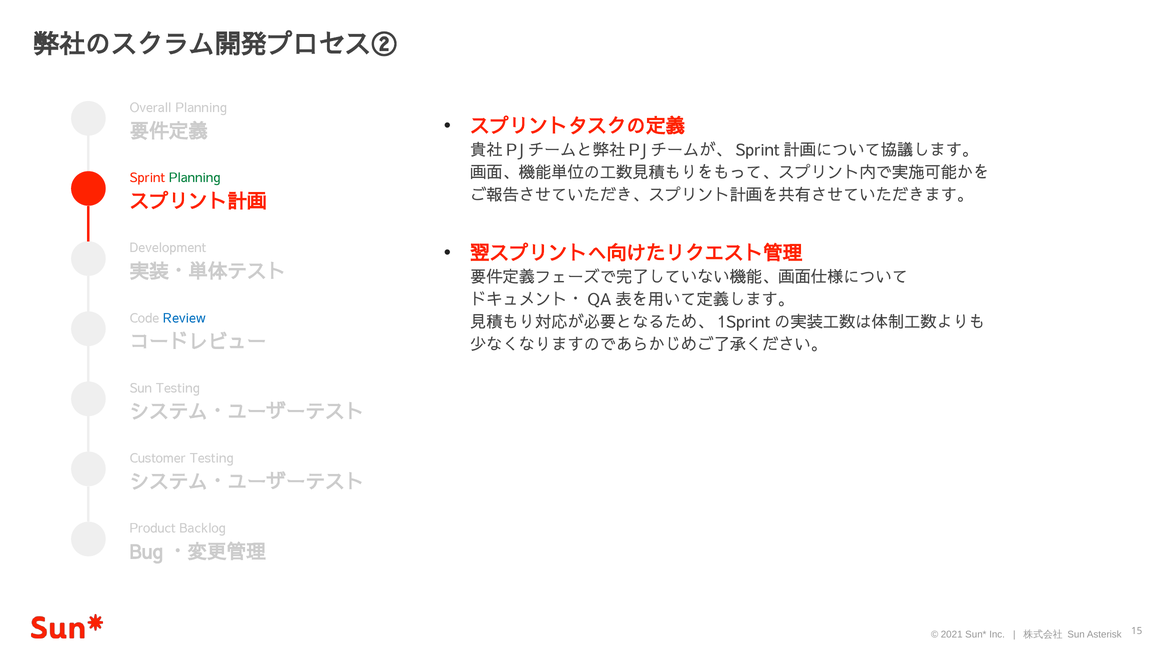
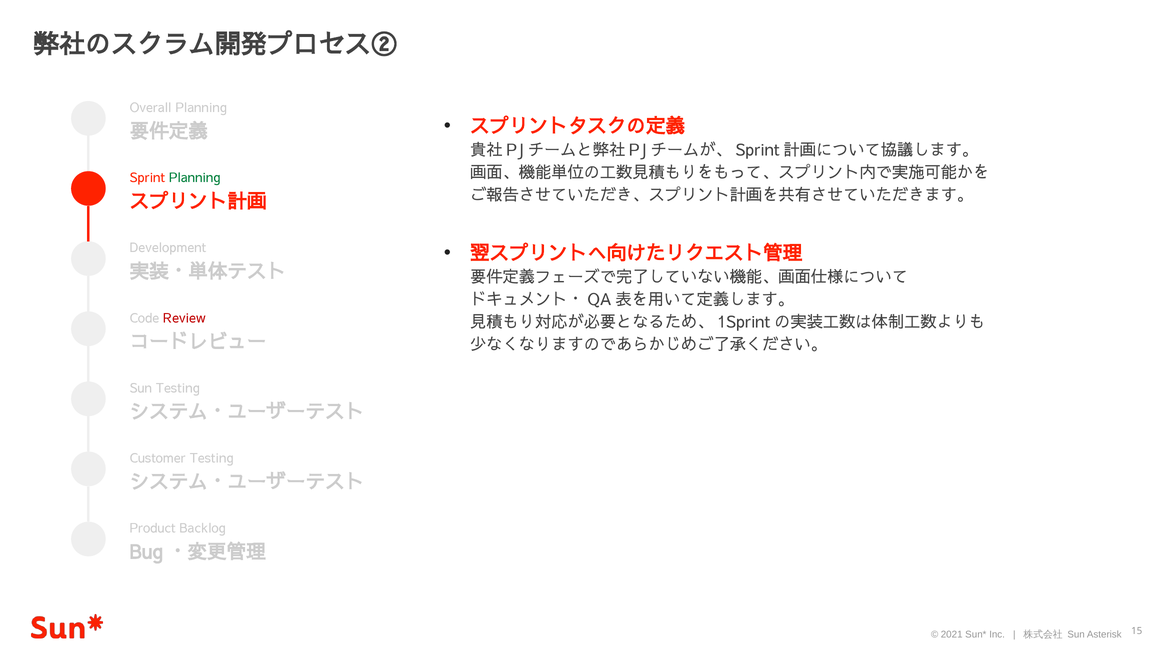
Review colour: blue -> red
